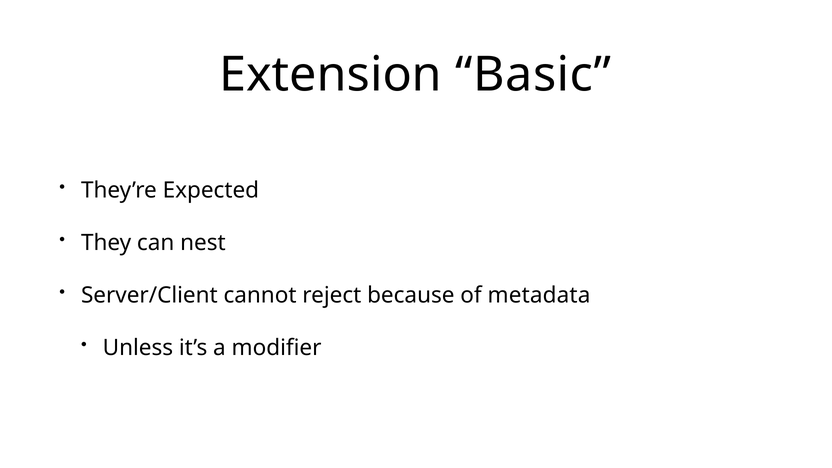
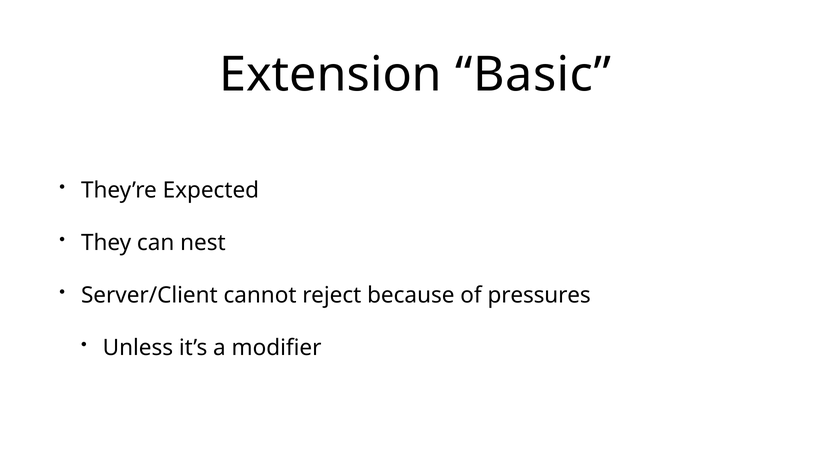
metadata: metadata -> pressures
